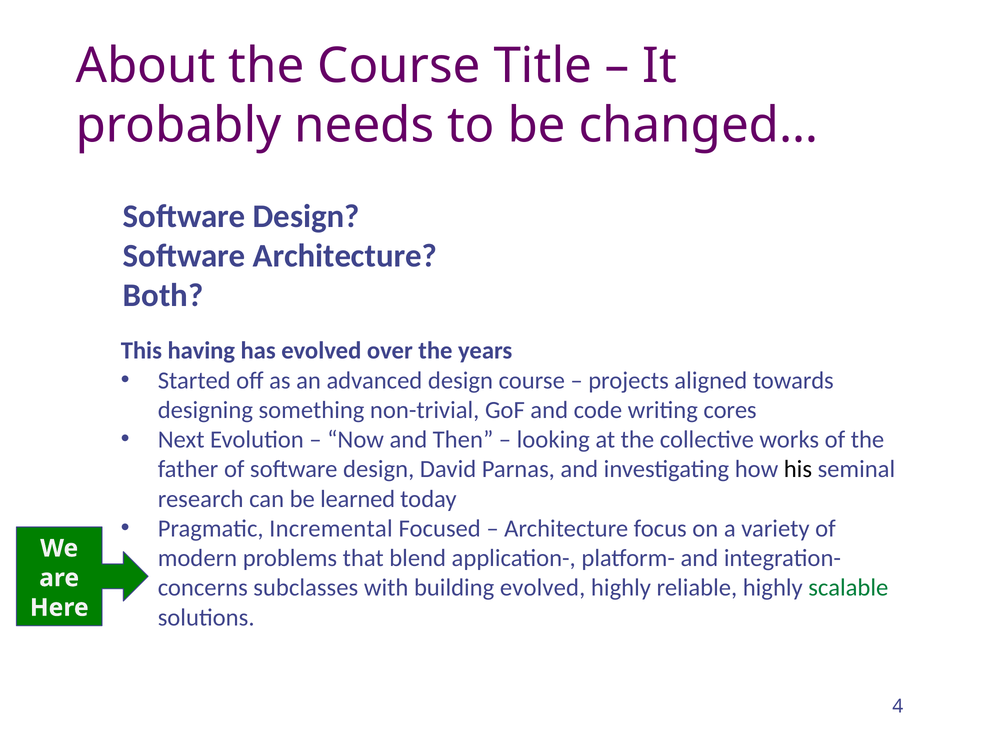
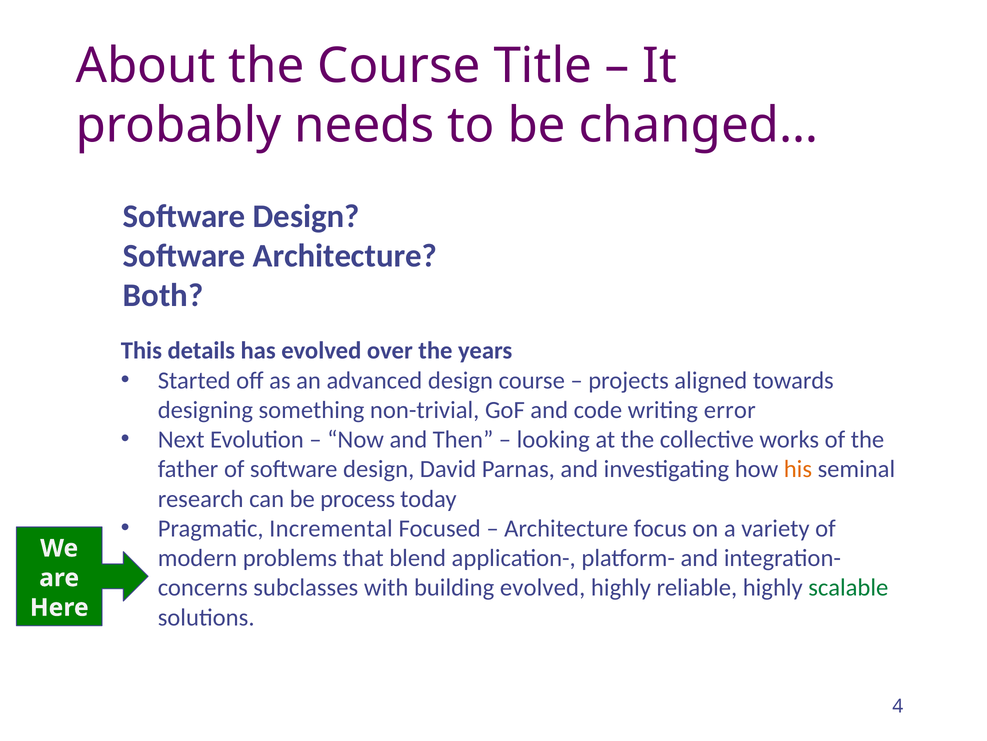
having: having -> details
cores: cores -> error
his colour: black -> orange
learned: learned -> process
